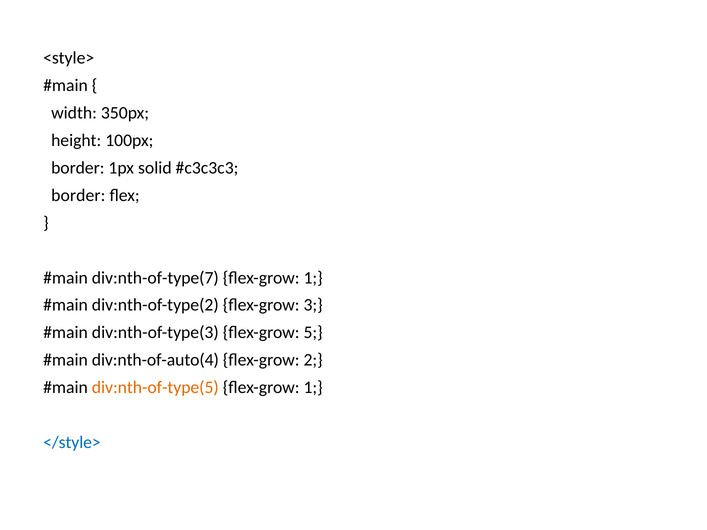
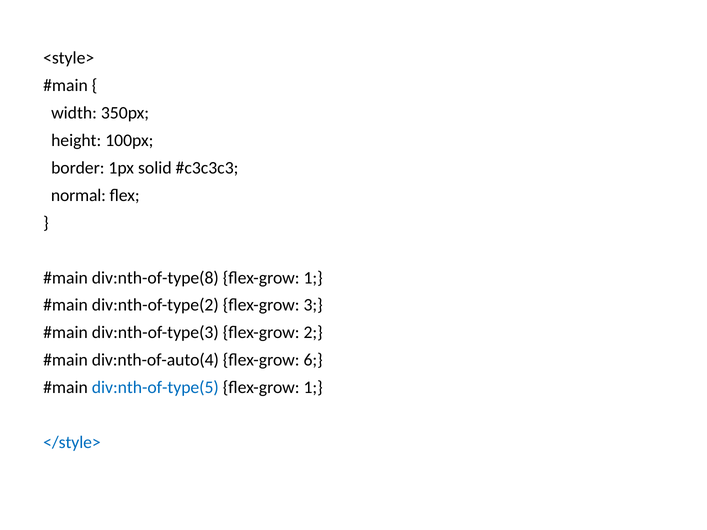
border at (78, 195): border -> normal
div:nth-of-type(7: div:nth-of-type(7 -> div:nth-of-type(8
5: 5 -> 2
2: 2 -> 6
div:nth-of-type(5 colour: orange -> blue
